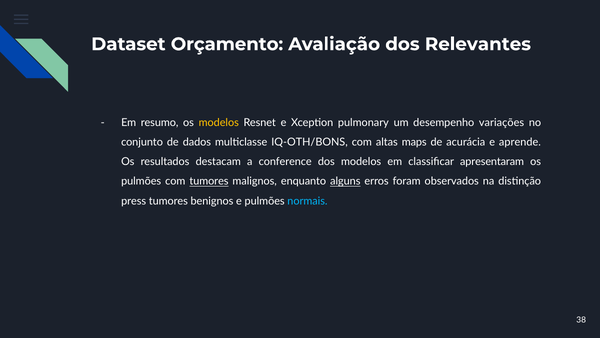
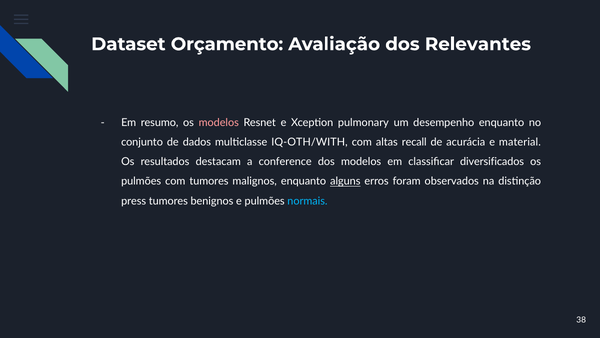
modelos at (219, 123) colour: yellow -> pink
desempenho variações: variações -> enquanto
IQ-OTH/BONS: IQ-OTH/BONS -> IQ-OTH/WITH
maps: maps -> recall
aprende: aprende -> material
apresentaram: apresentaram -> diversificados
tumores at (209, 181) underline: present -> none
